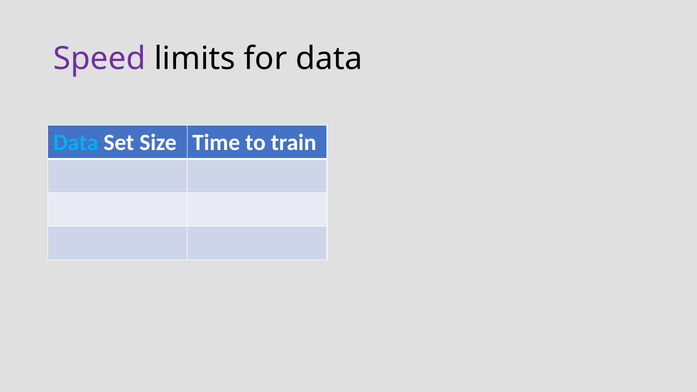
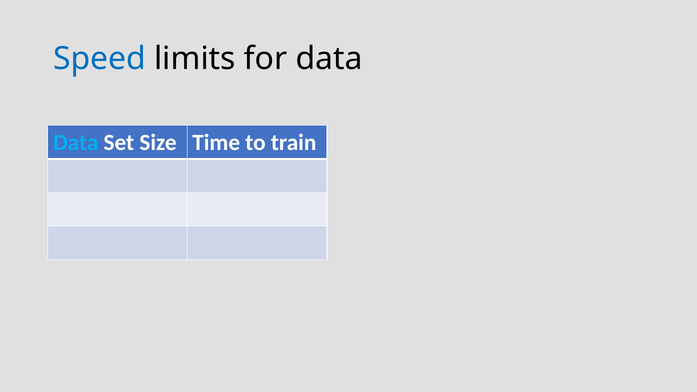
Speed colour: purple -> blue
